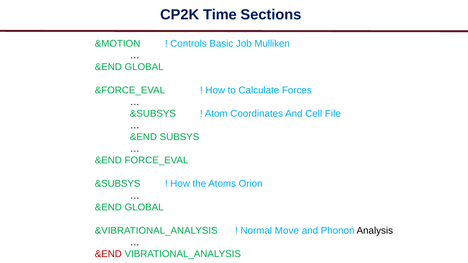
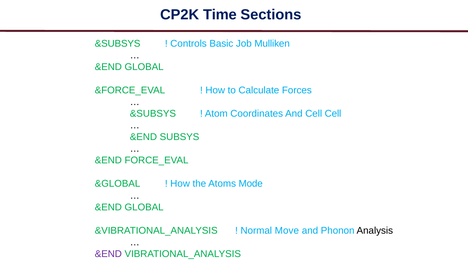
&MOTION at (118, 44): &MOTION -> &SUBSYS
Cell File: File -> Cell
&SUBSYS at (118, 184): &SUBSYS -> &GLOBAL
Orion: Orion -> Mode
&END at (108, 254) colour: red -> purple
